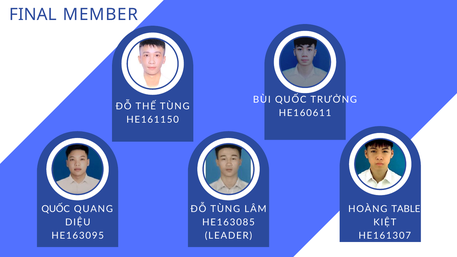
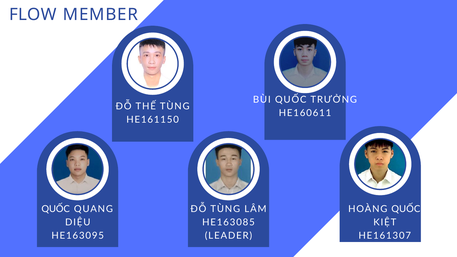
FINAL: FINAL -> FLOW
HOÀNG TABLE: TABLE -> QUỐC
